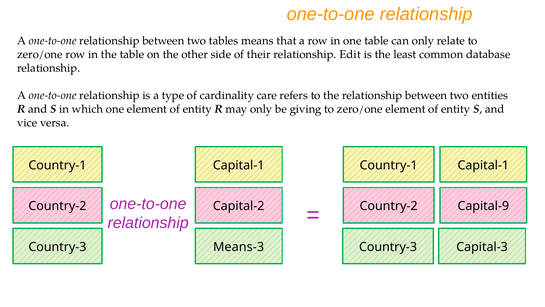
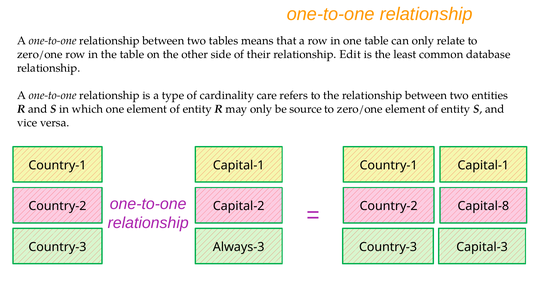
giving: giving -> source
Capital-9: Capital-9 -> Capital-8
Means-3: Means-3 -> Always-3
